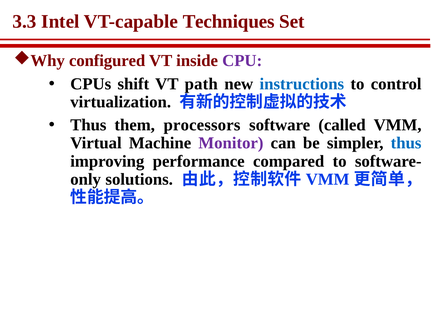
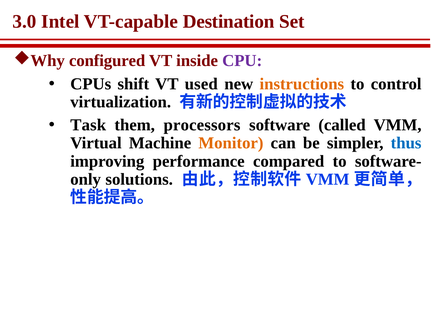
3.3: 3.3 -> 3.0
Techniques: Techniques -> Destination
path: path -> used
instructions colour: blue -> orange
Thus at (88, 125): Thus -> Task
Monitor colour: purple -> orange
